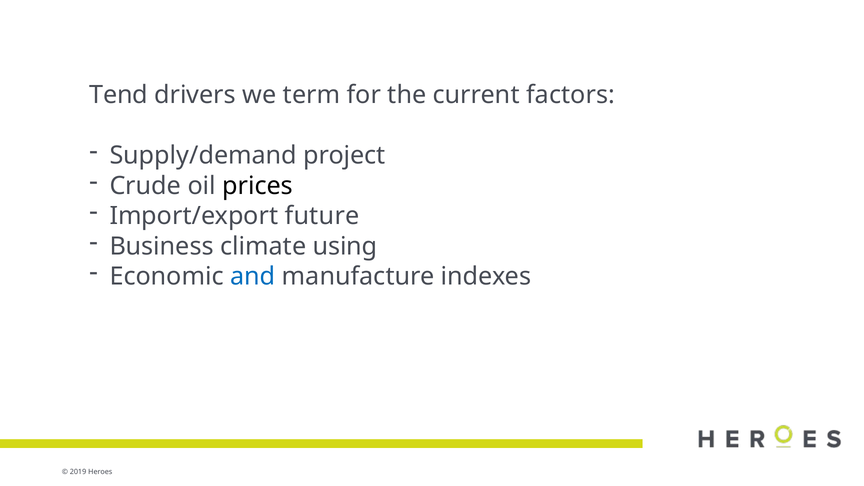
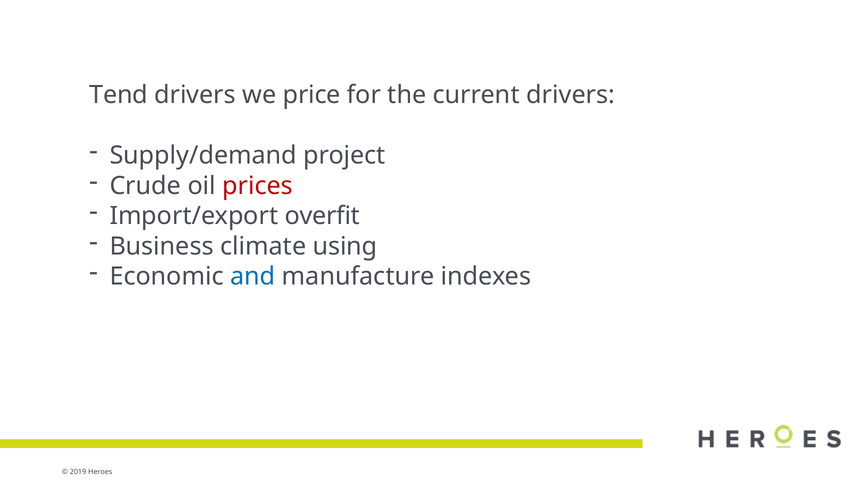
term: term -> price
current factors: factors -> drivers
prices colour: black -> red
future: future -> overfit
